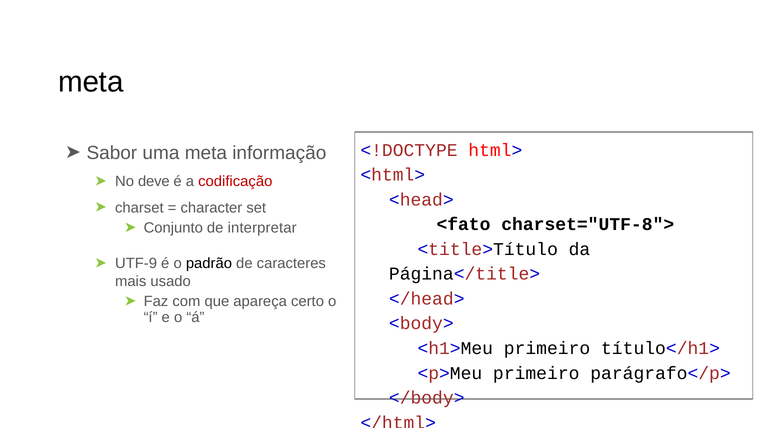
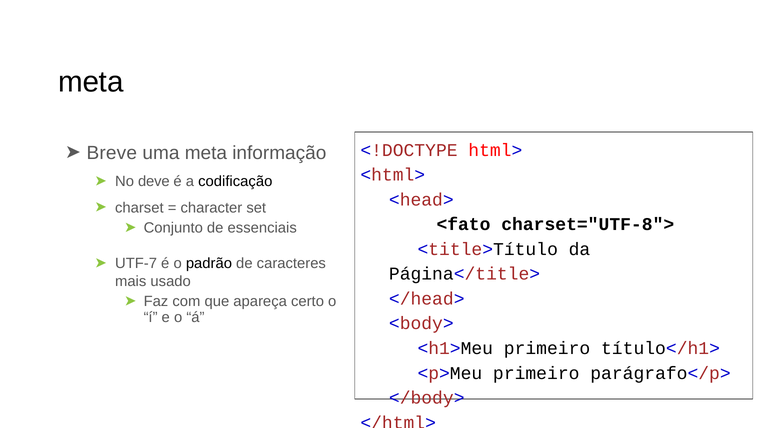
Sabor: Sabor -> Breve
codificação colour: red -> black
interpretar: interpretar -> essenciais
UTF-9: UTF-9 -> UTF-7
